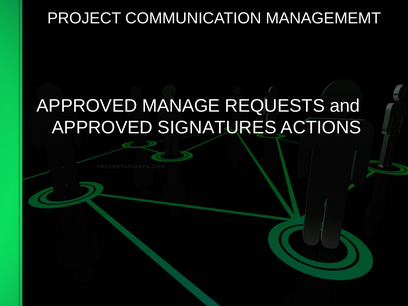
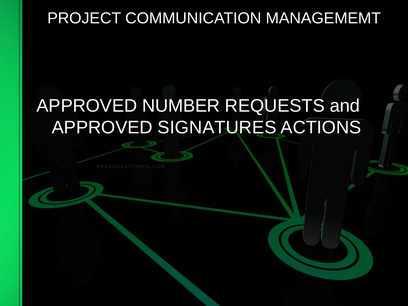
MANAGE: MANAGE -> NUMBER
